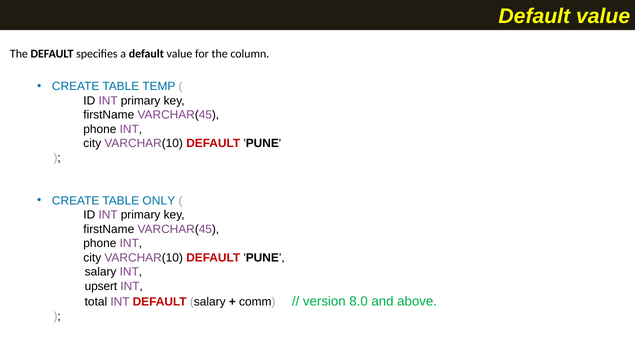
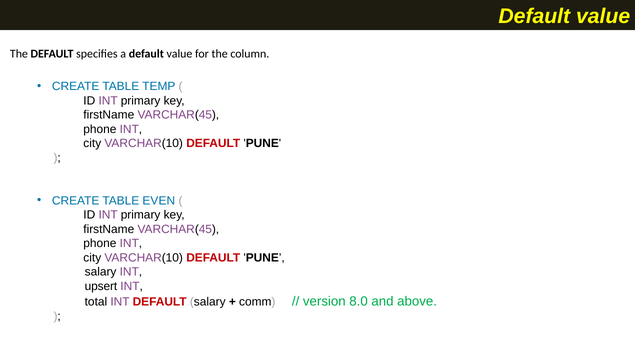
ONLY: ONLY -> EVEN
